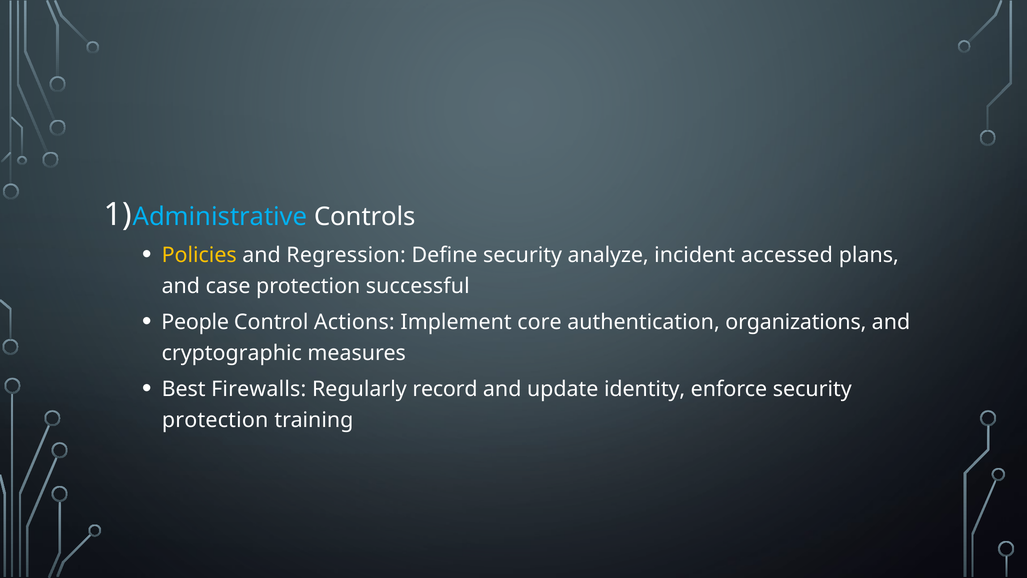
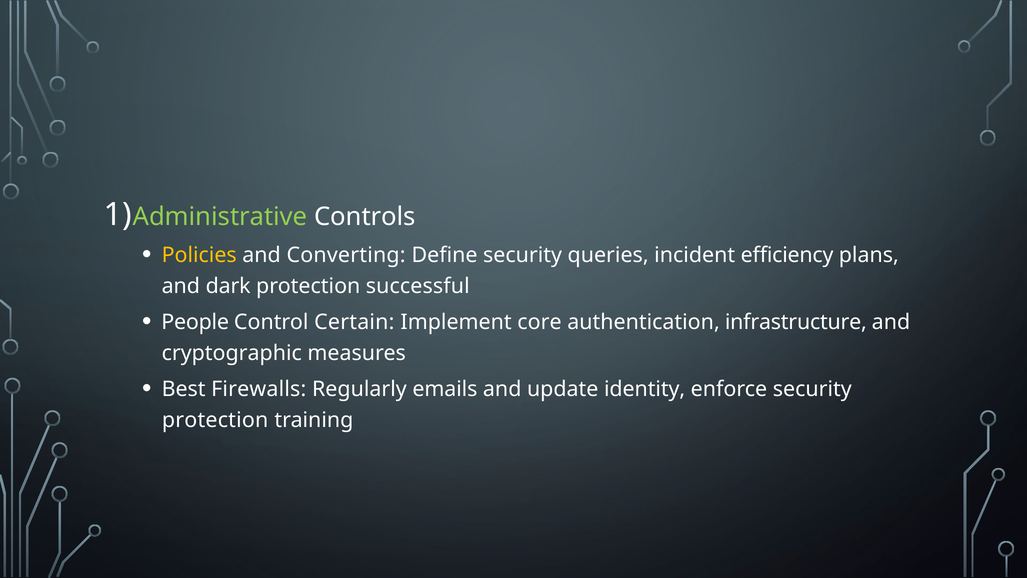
Administrative colour: light blue -> light green
Regression: Regression -> Converting
analyze: analyze -> queries
accessed: accessed -> efficiency
case: case -> dark
Actions: Actions -> Certain
organizations: organizations -> infrastructure
record: record -> emails
